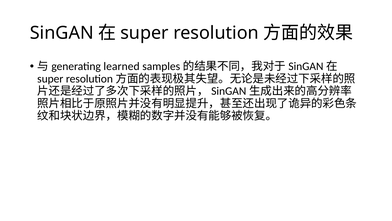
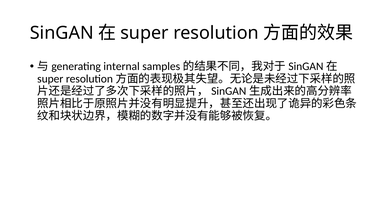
learned: learned -> internal
